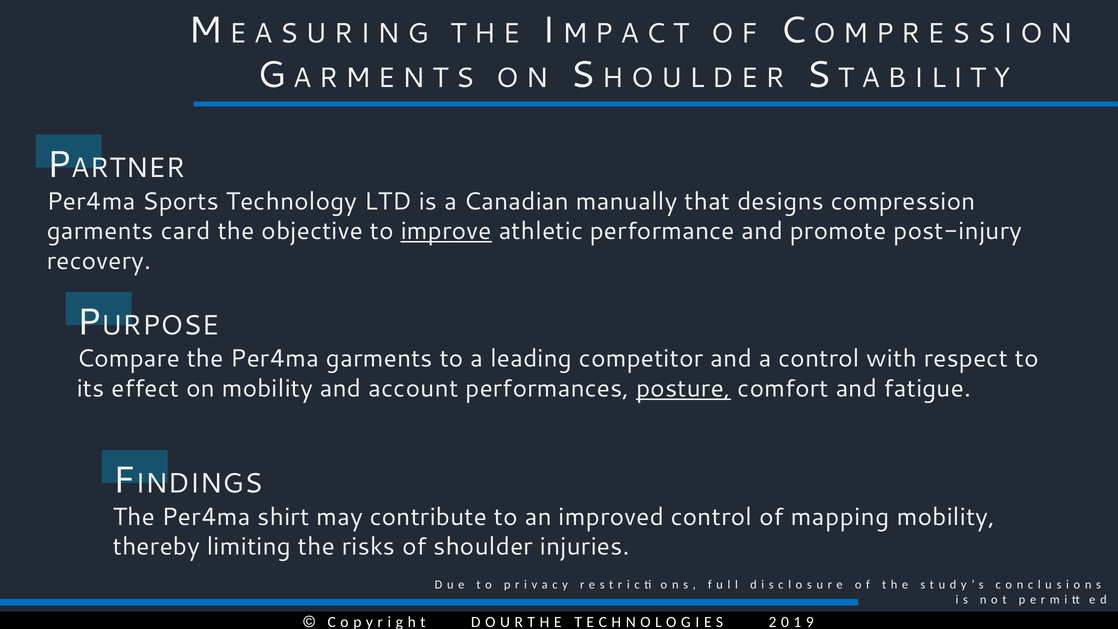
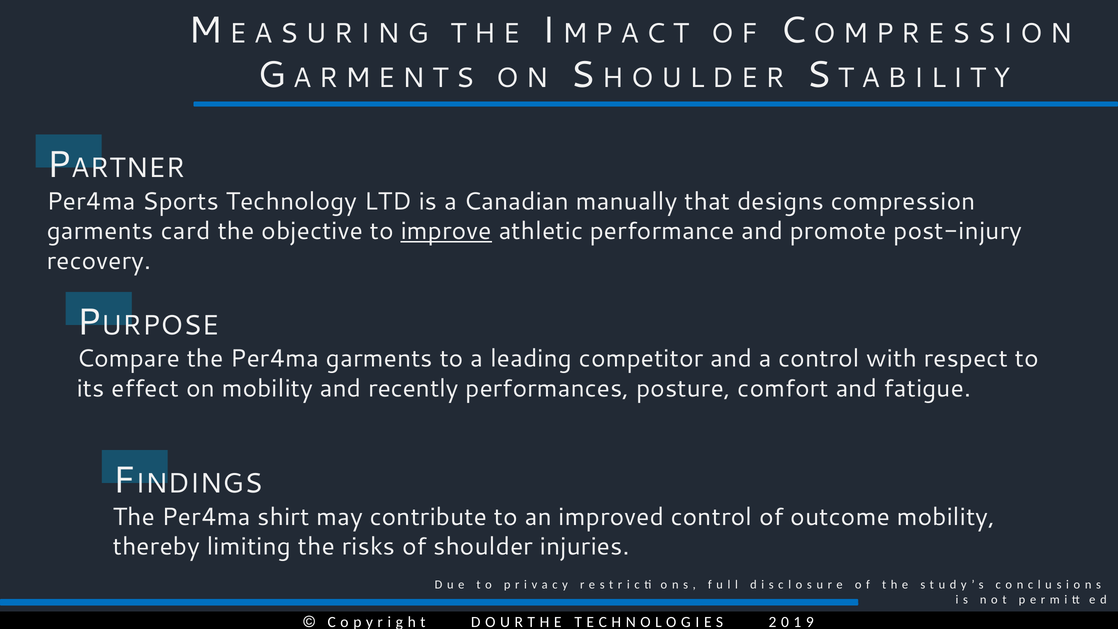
account: account -> recently
posture underline: present -> none
mapping: mapping -> outcome
